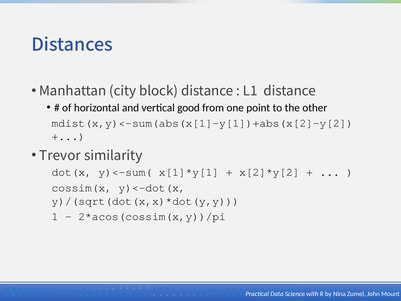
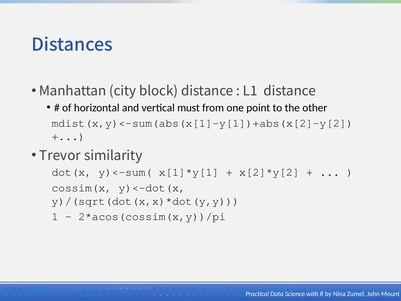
good: good -> must
